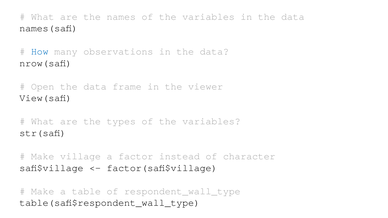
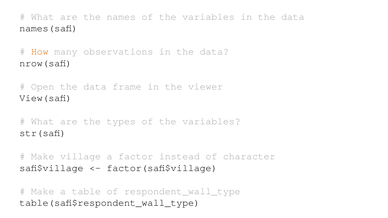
How colour: blue -> orange
